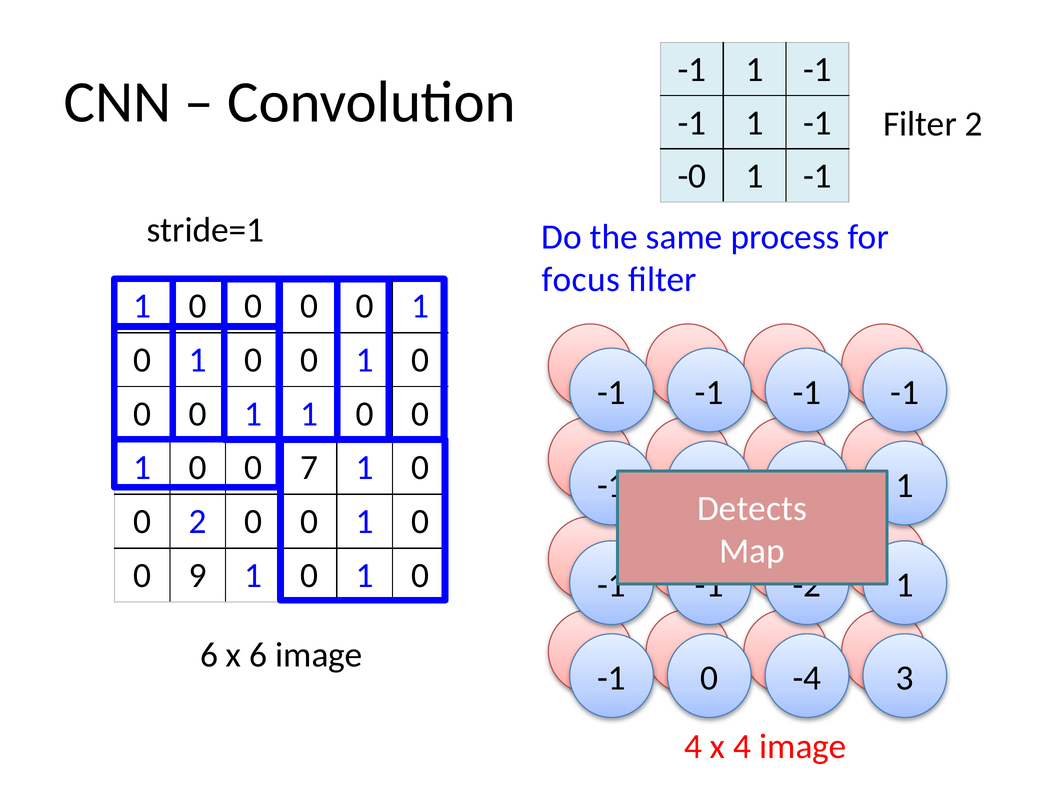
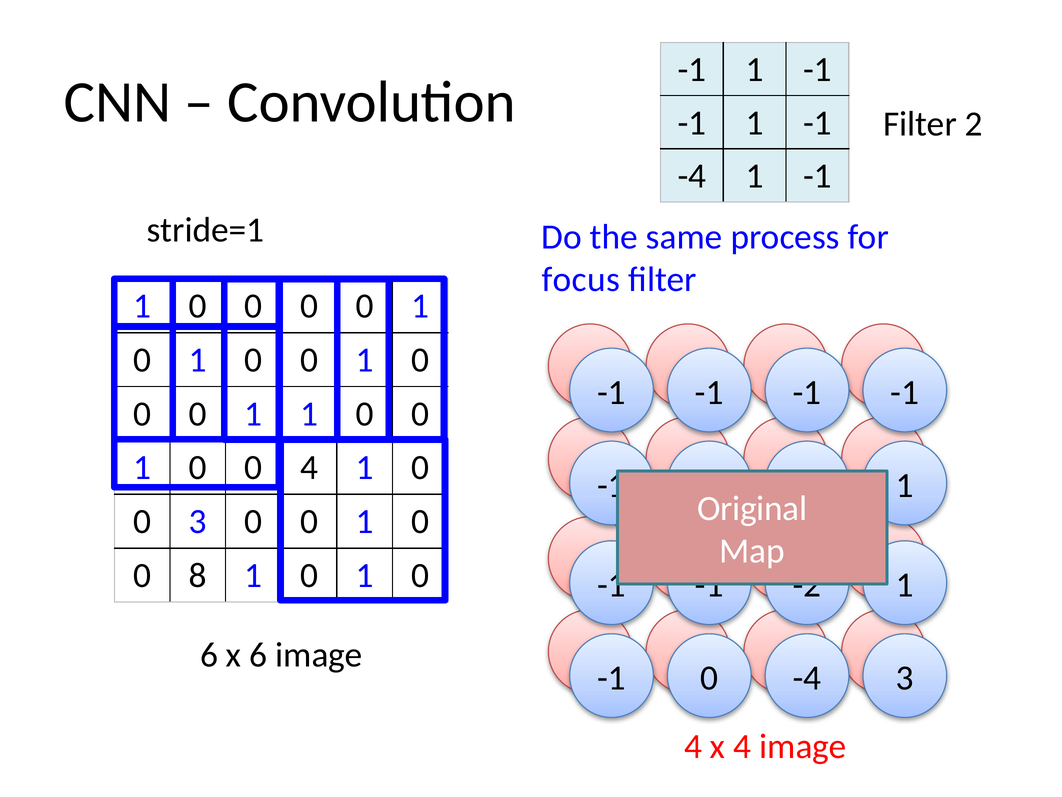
-0 at (692, 176): -0 -> -4
7 at (309, 467): 7 -> 4
Detects: Detects -> Original
0 2: 2 -> 3
9: 9 -> 8
